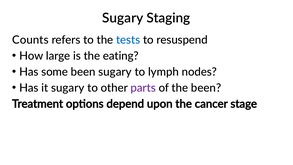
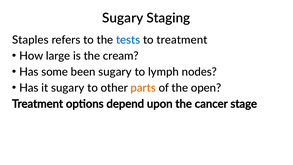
Counts: Counts -> Staples
to resuspend: resuspend -> treatment
eating: eating -> cream
parts colour: purple -> orange
the been: been -> open
